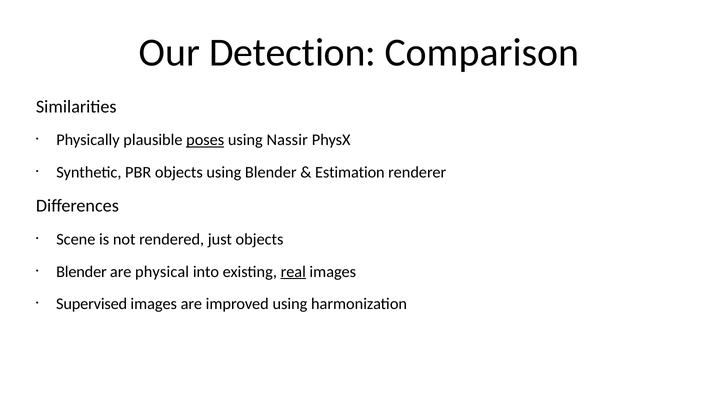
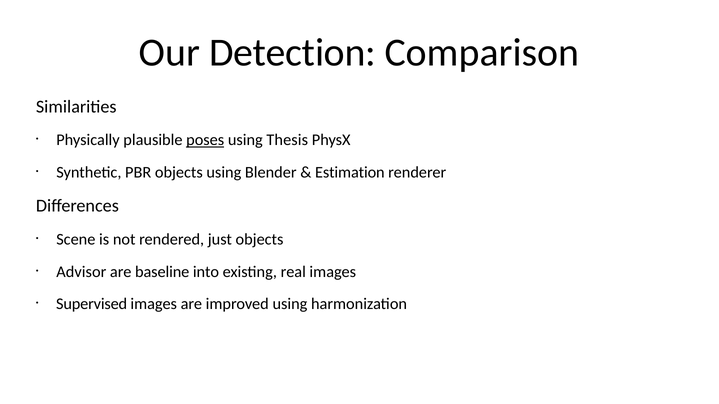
Nassir: Nassir -> Thesis
Blender at (81, 272): Blender -> Advisor
physical: physical -> baseline
real underline: present -> none
